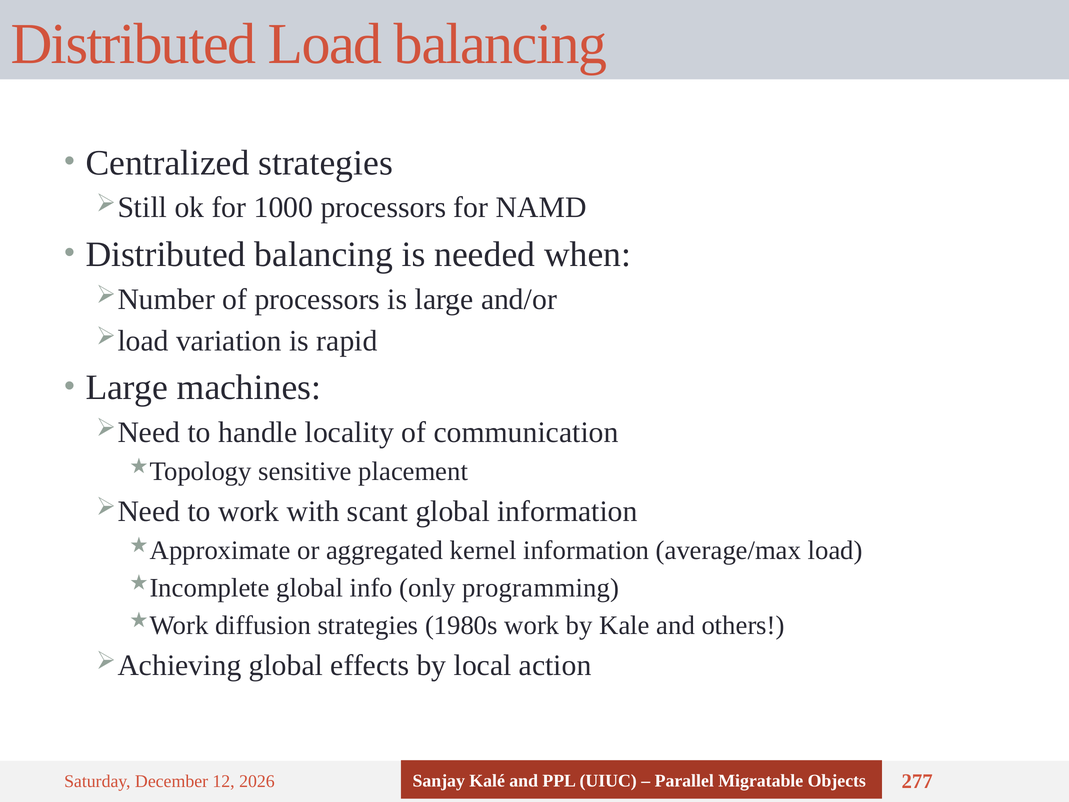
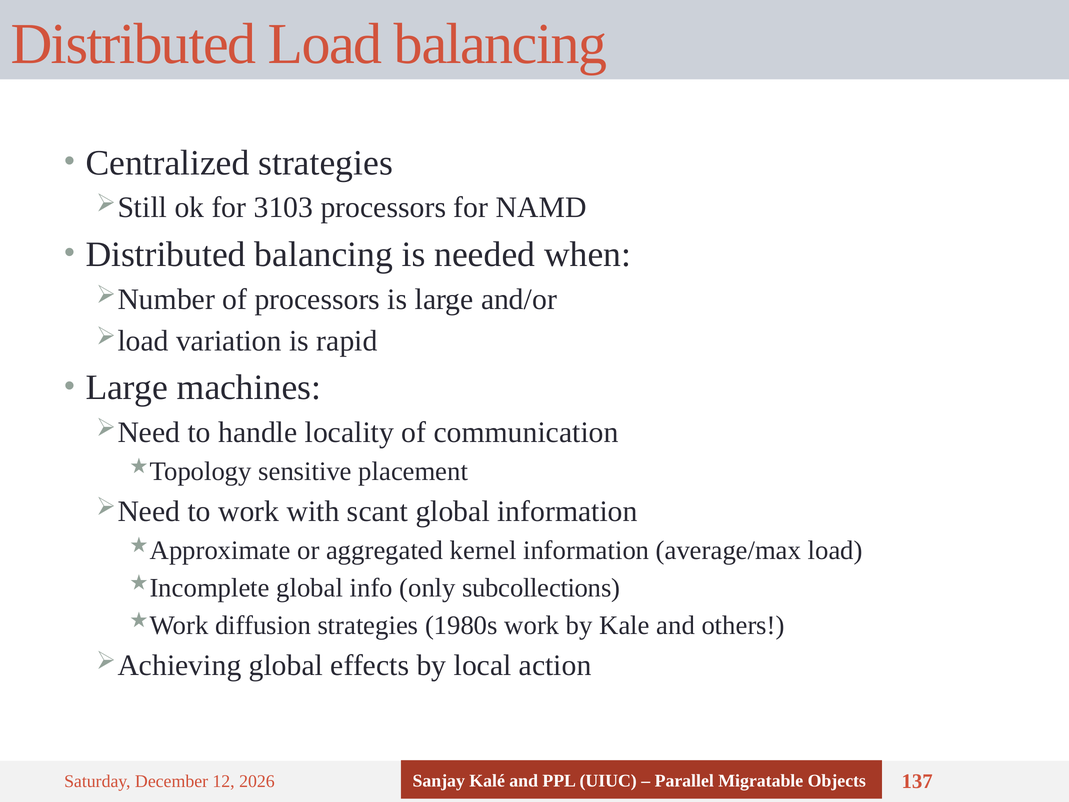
1000: 1000 -> 3103
programming: programming -> subcollections
277: 277 -> 137
